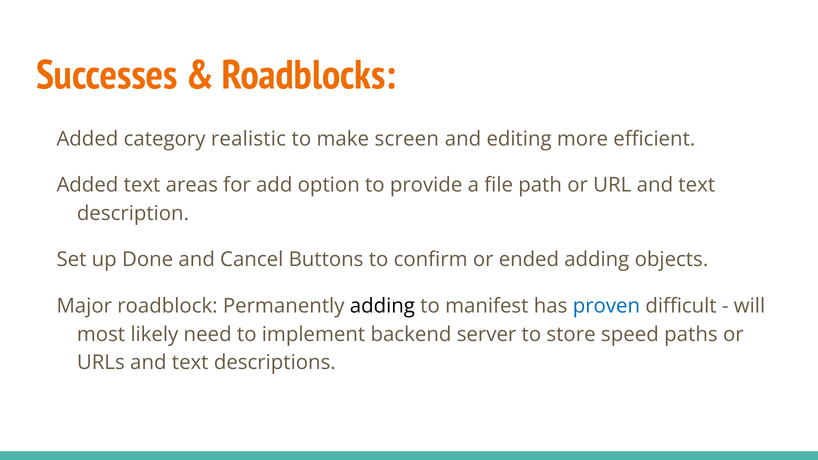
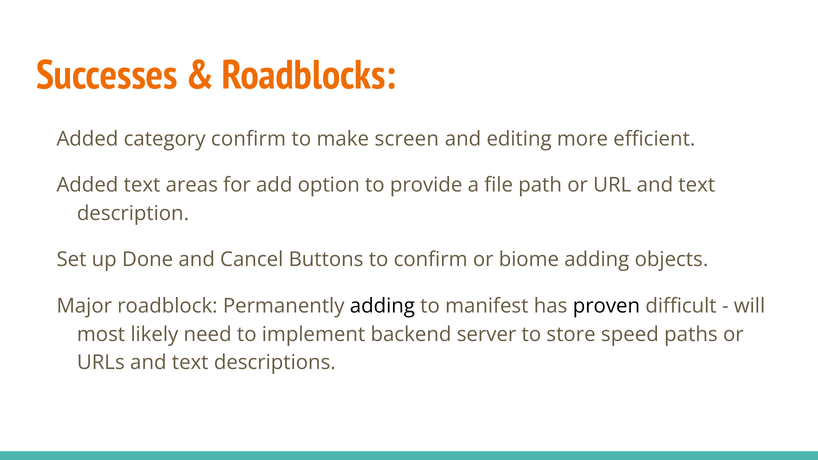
category realistic: realistic -> confirm
ended: ended -> biome
proven colour: blue -> black
